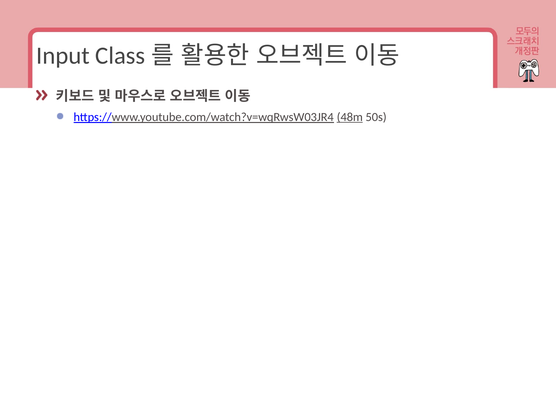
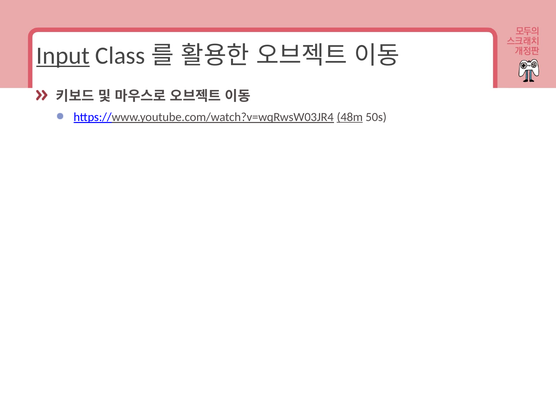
Input underline: none -> present
